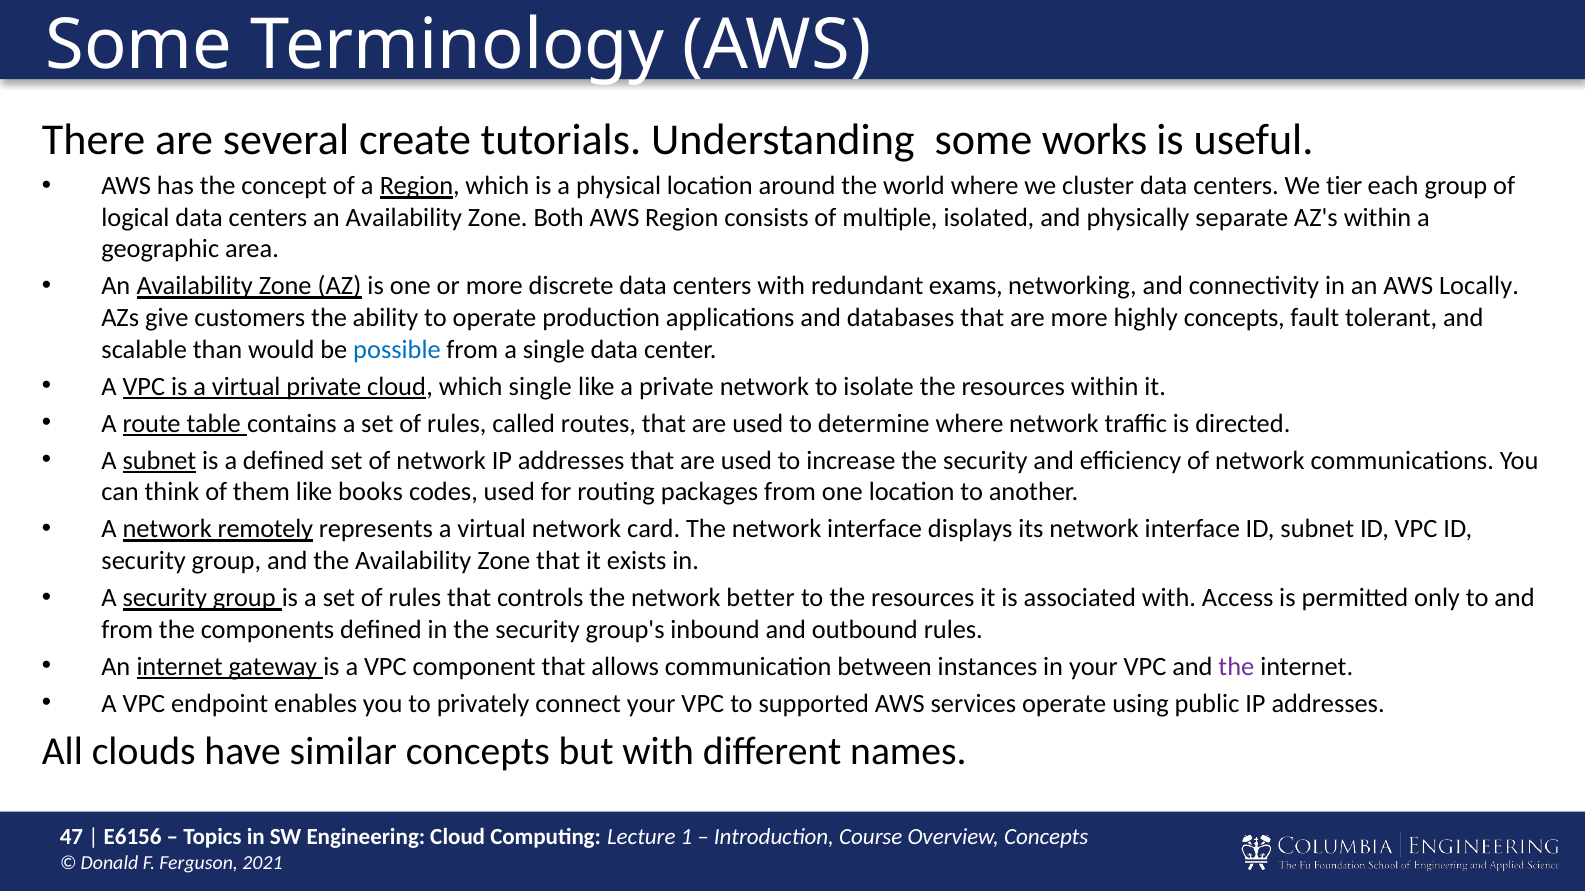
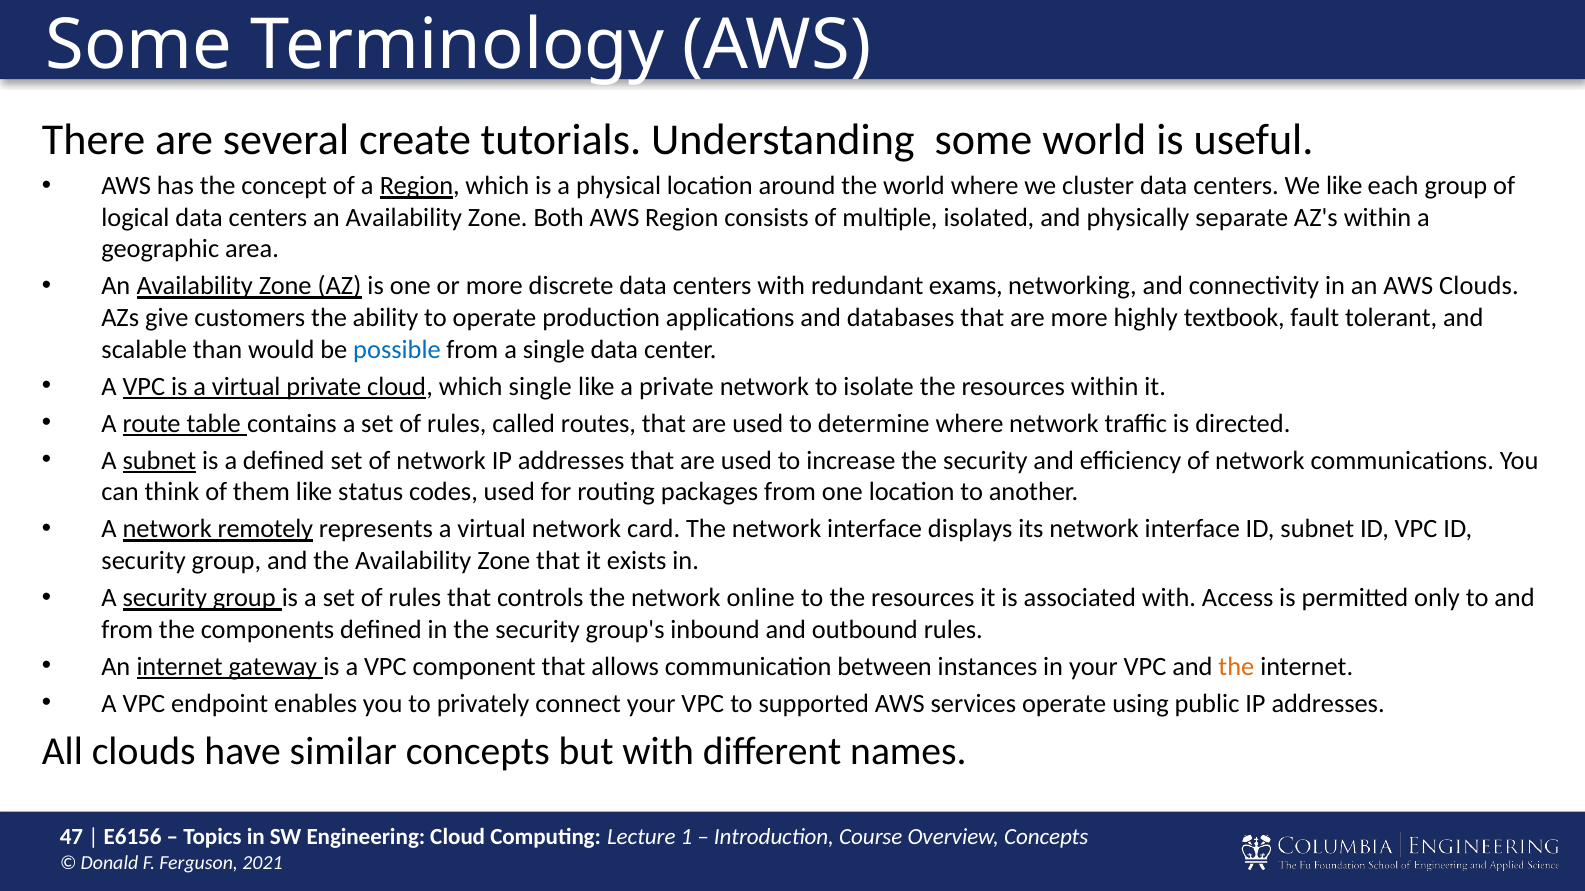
some works: works -> world
We tier: tier -> like
AWS Locally: Locally -> Clouds
highly concepts: concepts -> textbook
books: books -> status
better: better -> online
the at (1236, 667) colour: purple -> orange
